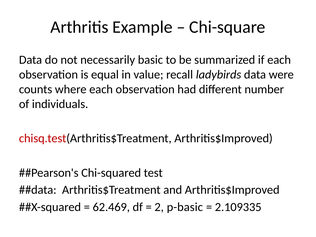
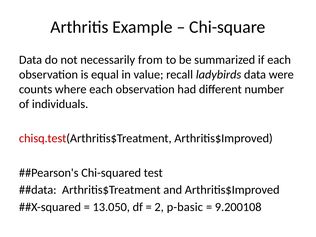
basic: basic -> from
62.469: 62.469 -> 13.050
2.109335: 2.109335 -> 9.200108
